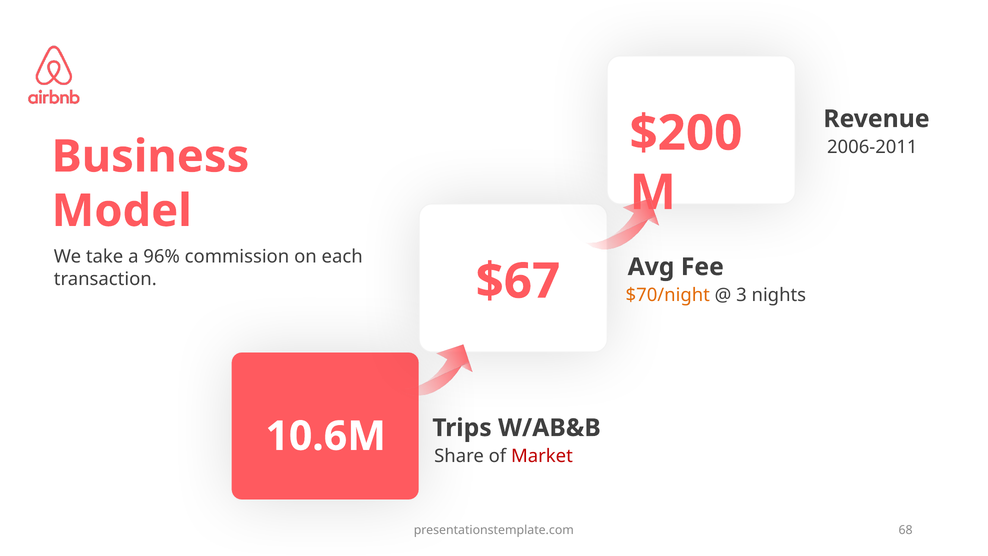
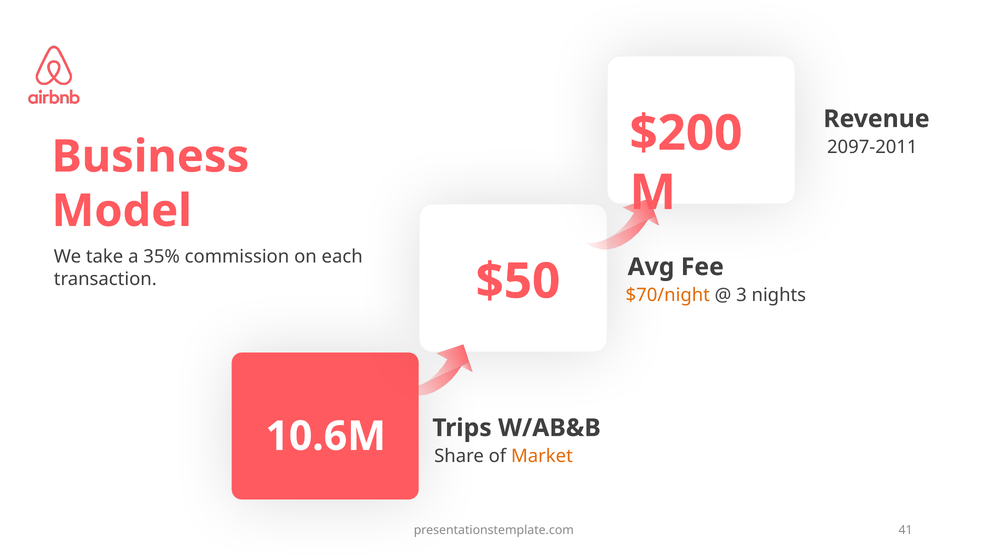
2006-2011: 2006-2011 -> 2097-2011
96%: 96% -> 35%
$67: $67 -> $50
Market colour: red -> orange
68: 68 -> 41
